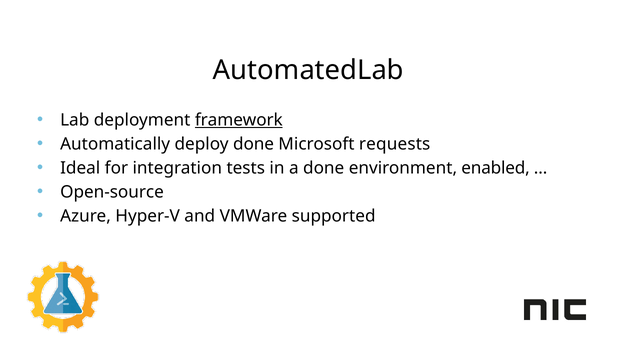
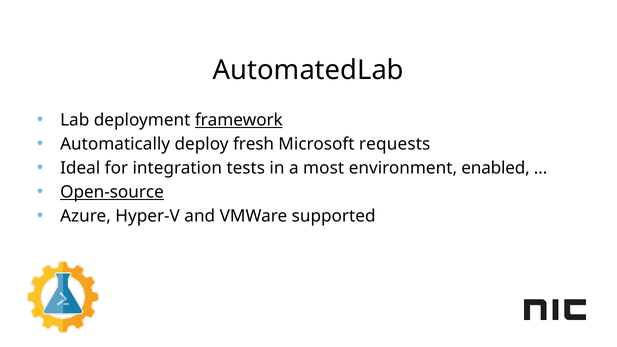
deploy done: done -> fresh
a done: done -> most
Open-source underline: none -> present
